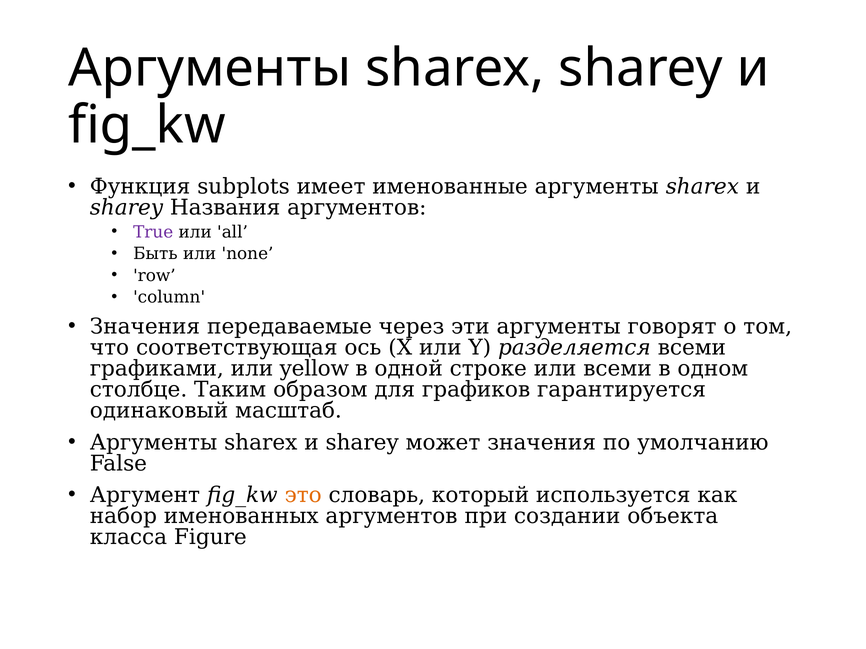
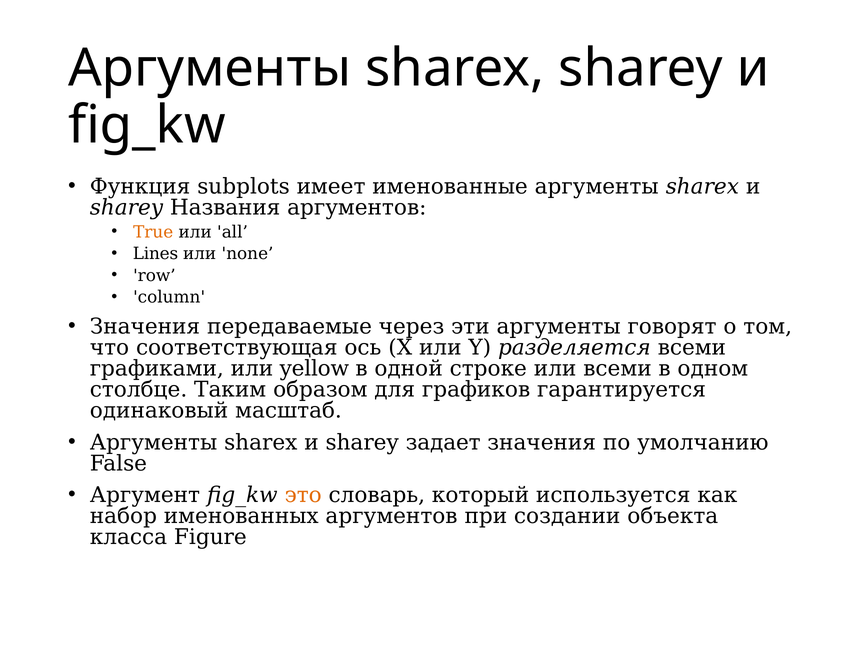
True colour: purple -> orange
Быть: Быть -> Lines
может: может -> задает
